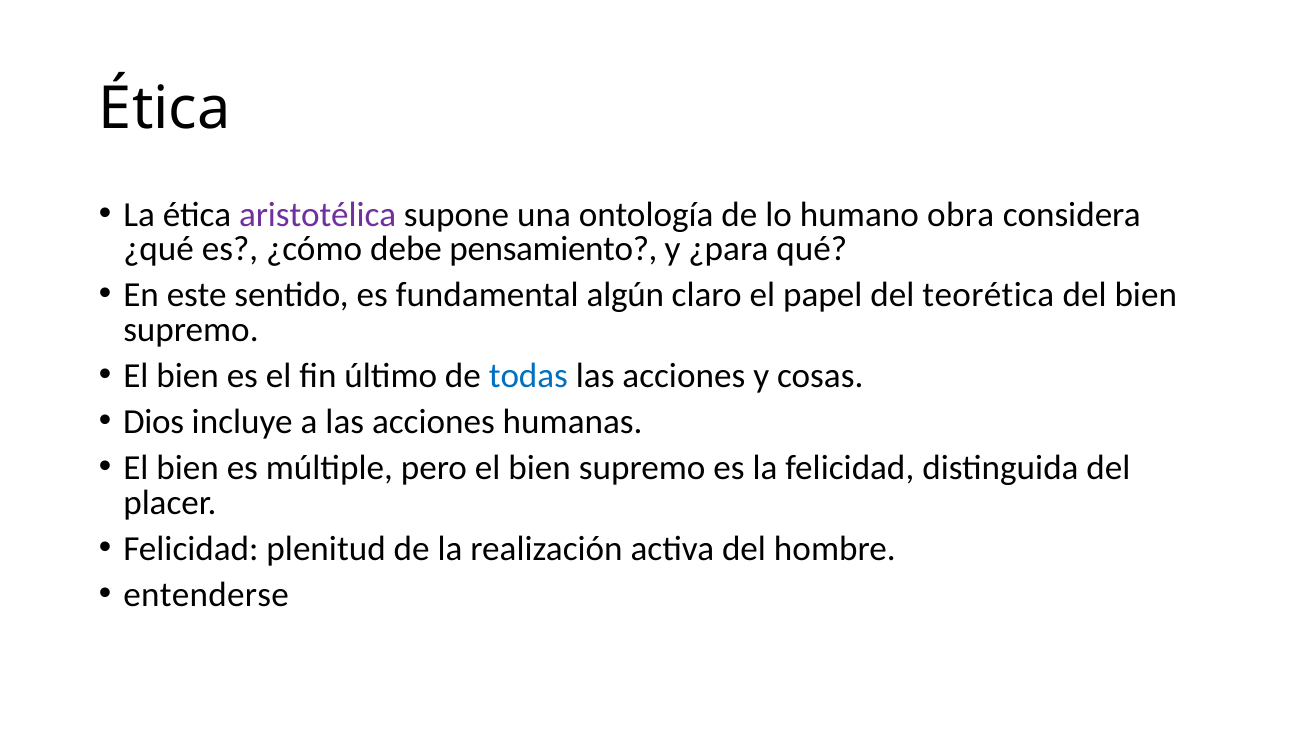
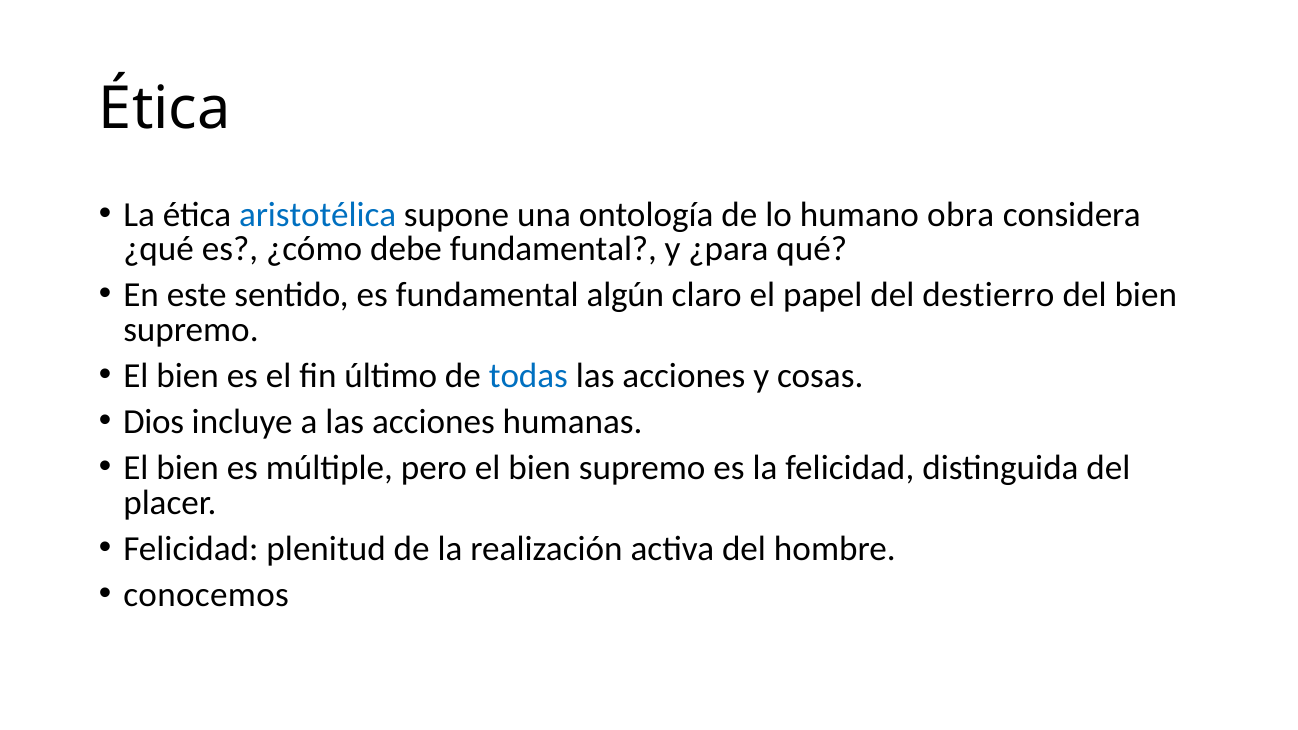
aristotélica colour: purple -> blue
debe pensamiento: pensamiento -> fundamental
teorética: teorética -> destierro
entenderse: entenderse -> conocemos
